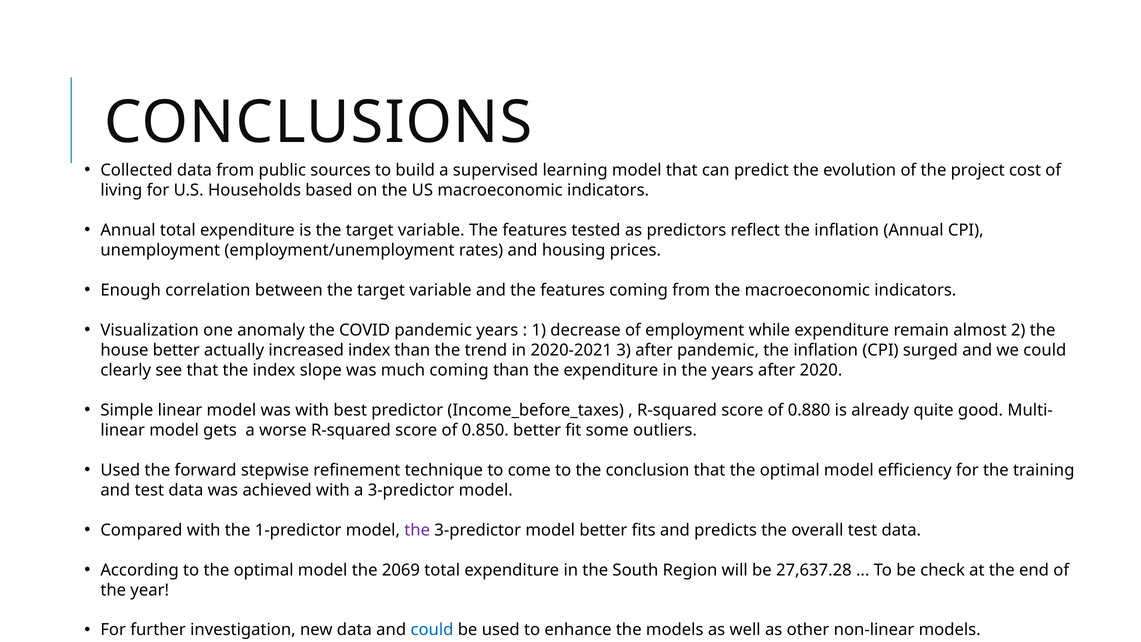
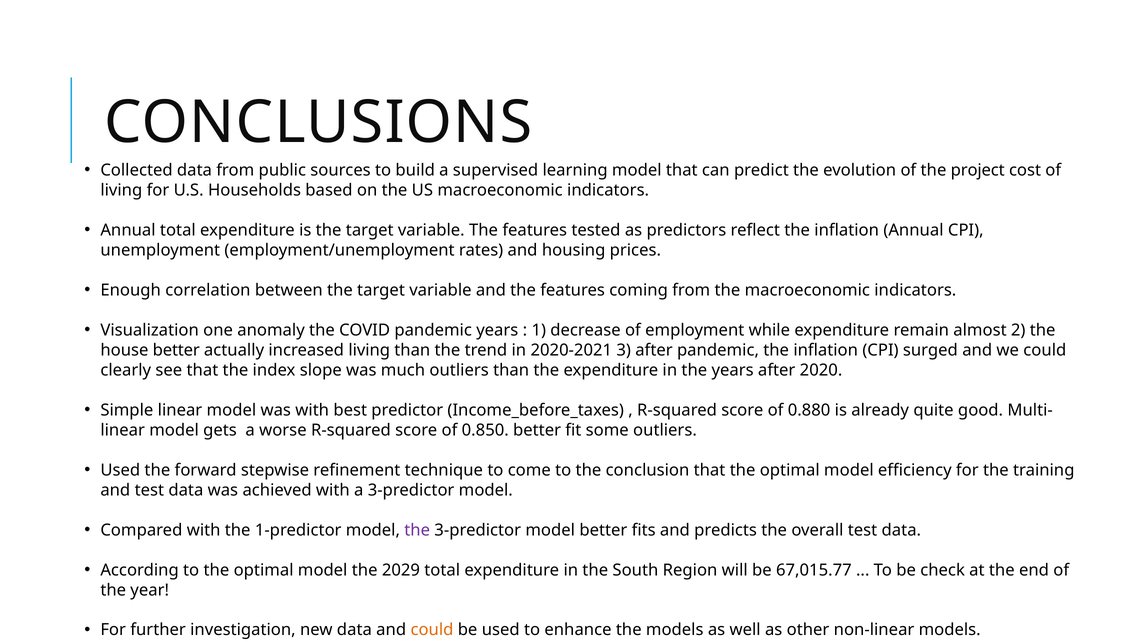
increased index: index -> living
much coming: coming -> outliers
2069: 2069 -> 2029
27,637.28: 27,637.28 -> 67,015.77
could at (432, 630) colour: blue -> orange
